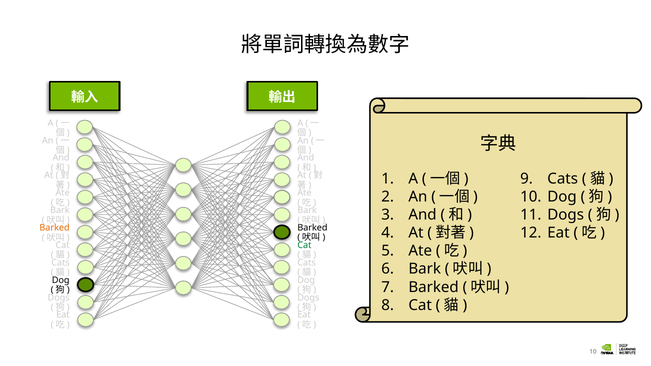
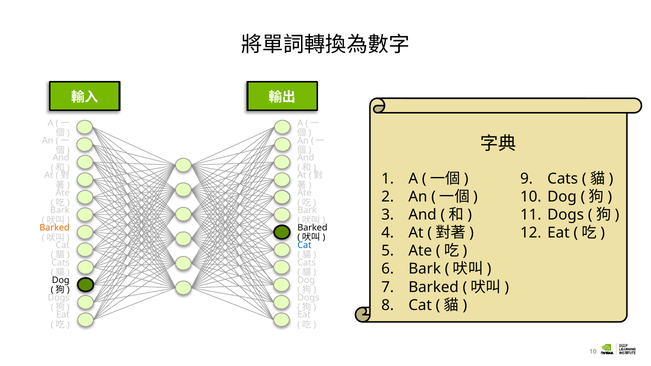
Cat at (304, 245) colour: green -> blue
